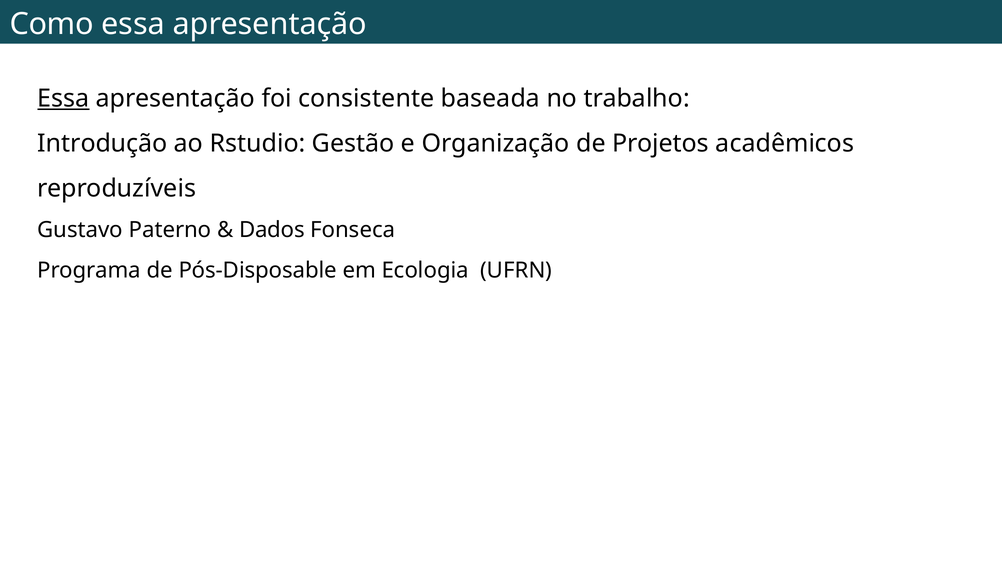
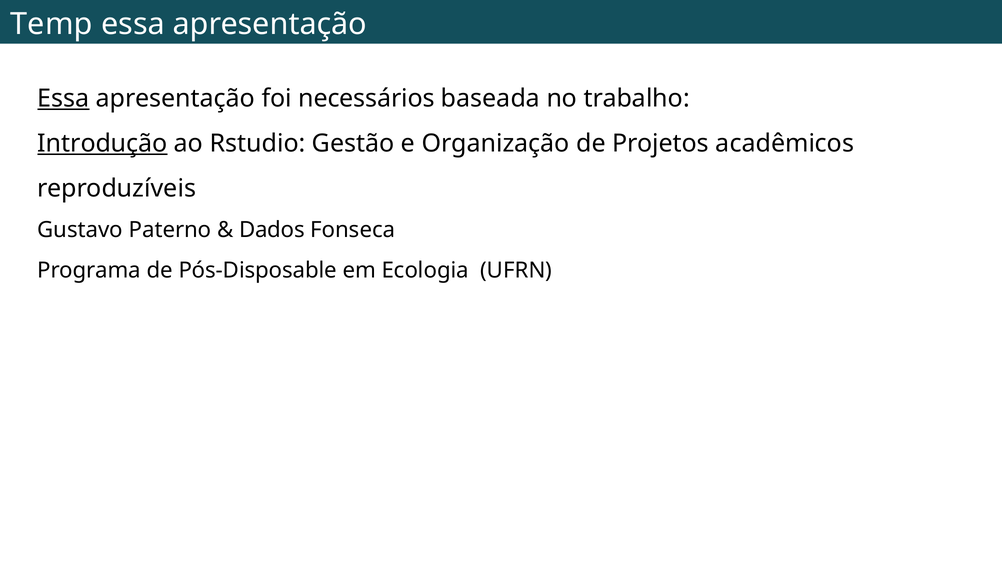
Como: Como -> Temp
consistente: consistente -> necessários
Introdução underline: none -> present
